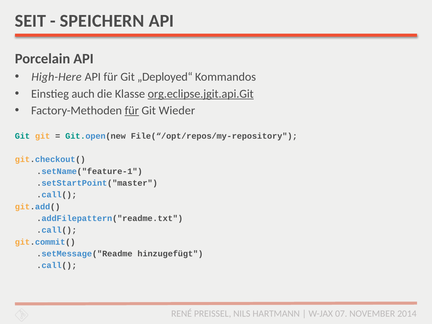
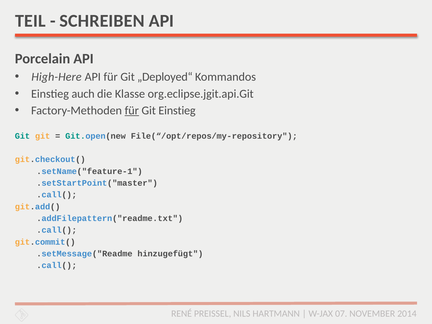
SEIT: SEIT -> TEIL
SPEICHERN: SPEICHERN -> SCHREIBEN
org.eclipse.jgit.api.Git underline: present -> none
Git Wieder: Wieder -> Einstieg
